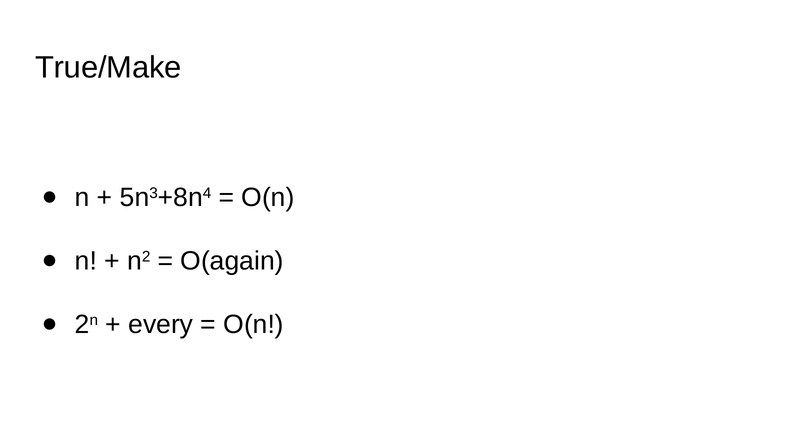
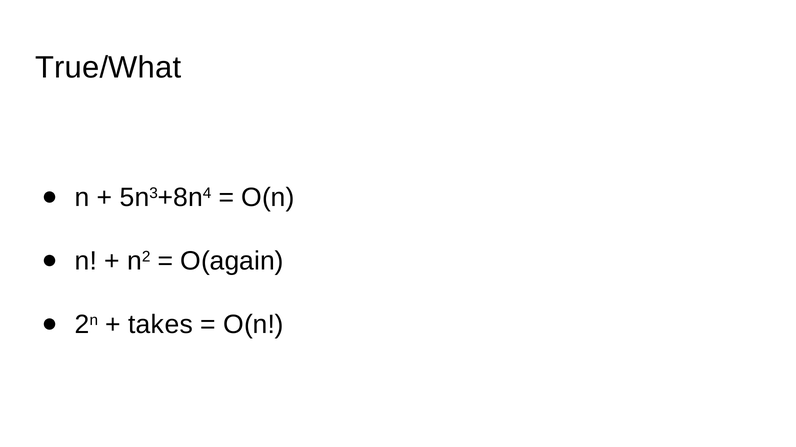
True/Make: True/Make -> True/What
every: every -> takes
